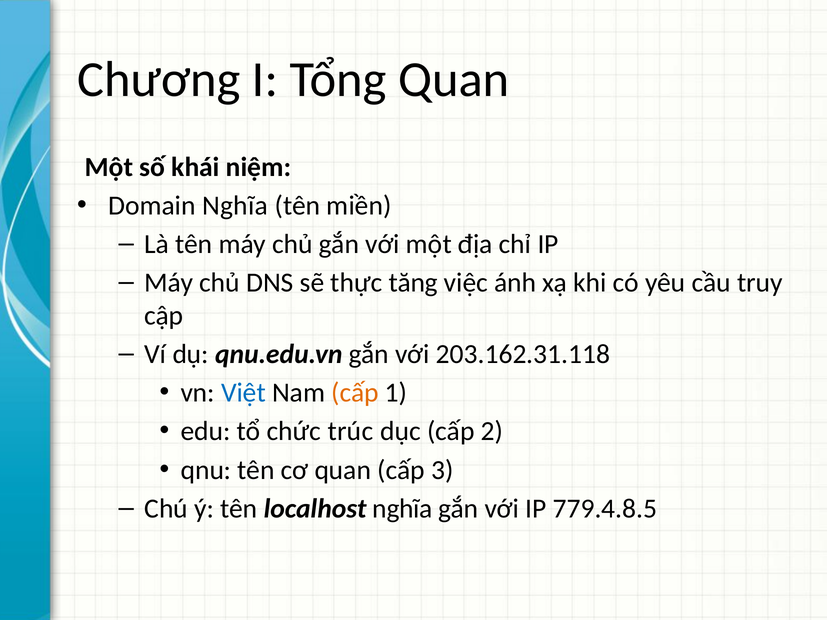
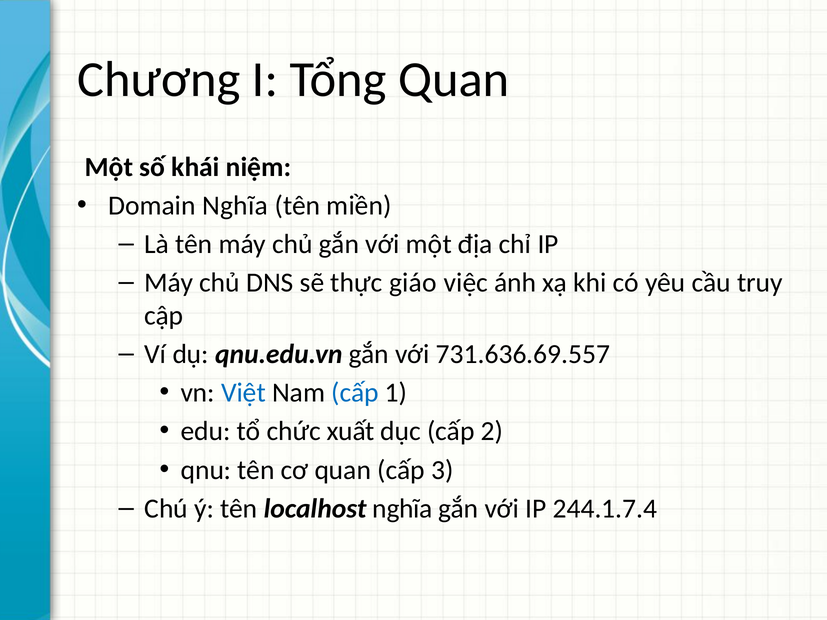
tăng: tăng -> giáo
203.162.31.118: 203.162.31.118 -> 731.636.69.557
cấp at (355, 393) colour: orange -> blue
trúc: trúc -> xuất
779.4.8.5: 779.4.8.5 -> 244.1.7.4
